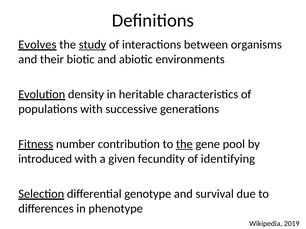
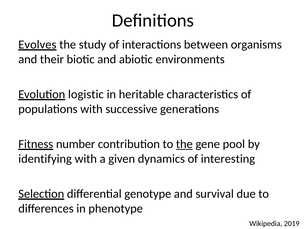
study underline: present -> none
density: density -> logistic
introduced: introduced -> identifying
fecundity: fecundity -> dynamics
identifying: identifying -> interesting
